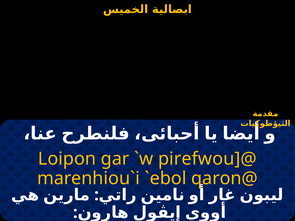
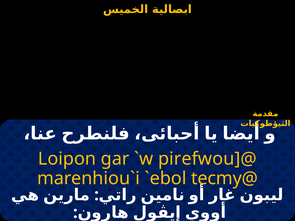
qaron@: qaron@ -> tecmy@
